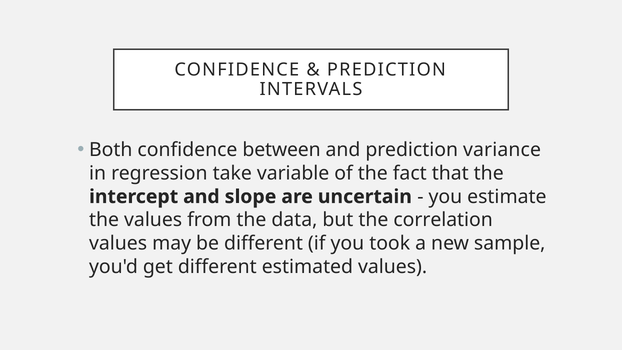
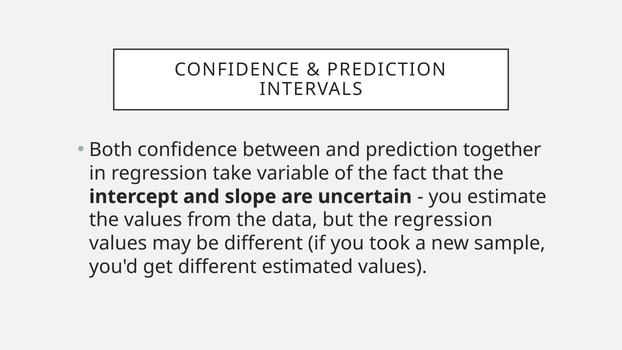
variance: variance -> together
the correlation: correlation -> regression
